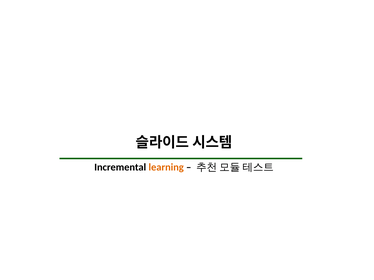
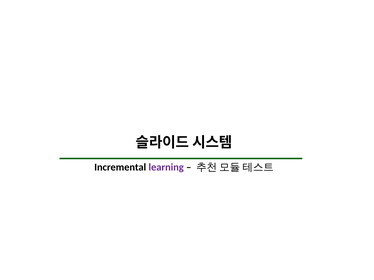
learning colour: orange -> purple
